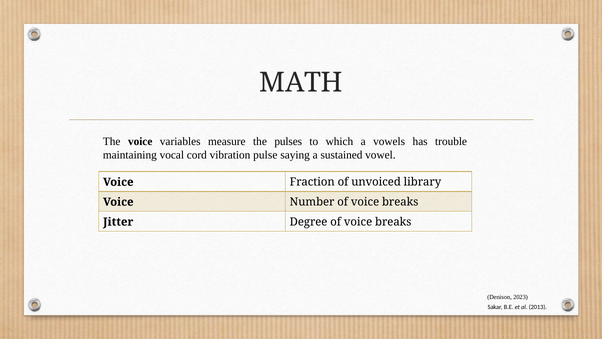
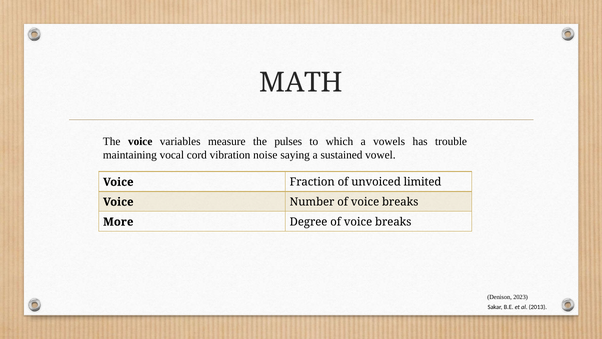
pulse: pulse -> noise
library: library -> limited
Jitter: Jitter -> More
